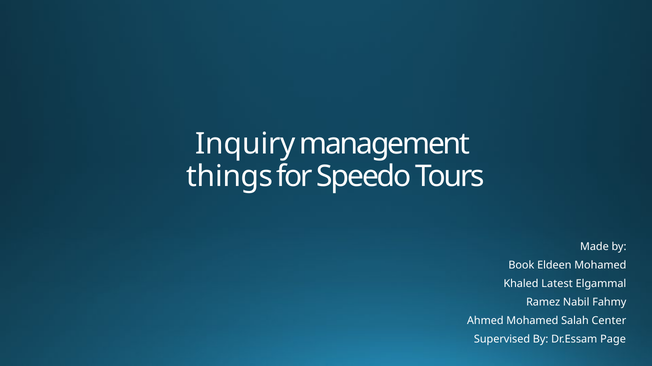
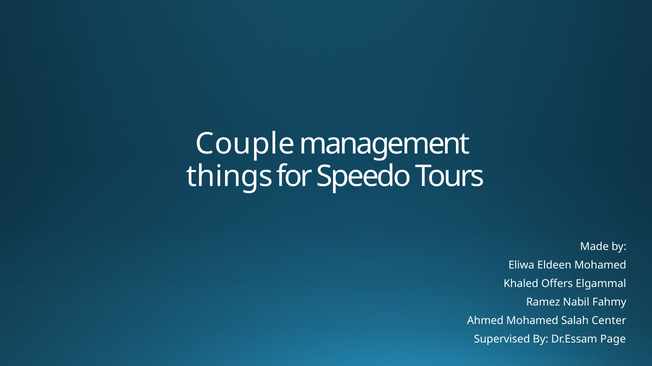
Inquiry: Inquiry -> Couple
Book: Book -> Eliwa
Latest: Latest -> Offers
